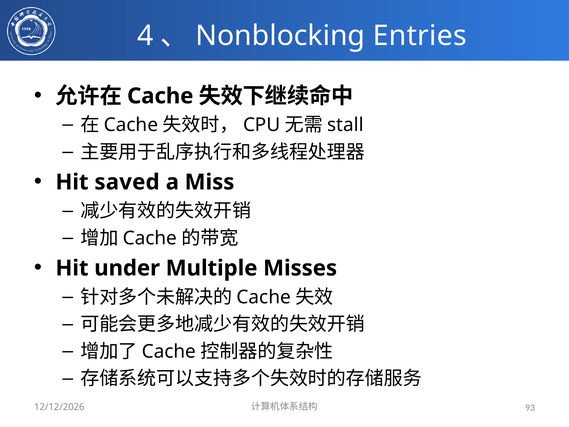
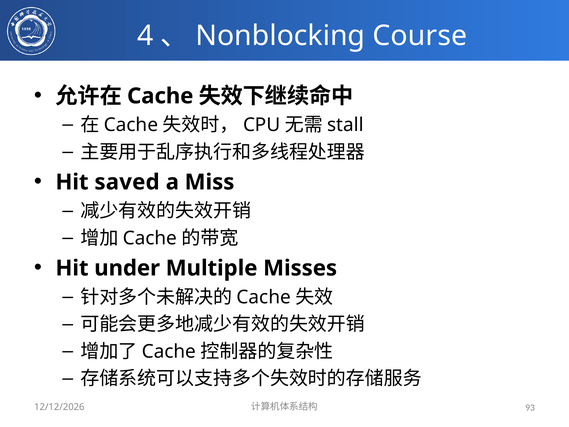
Entries: Entries -> Course
